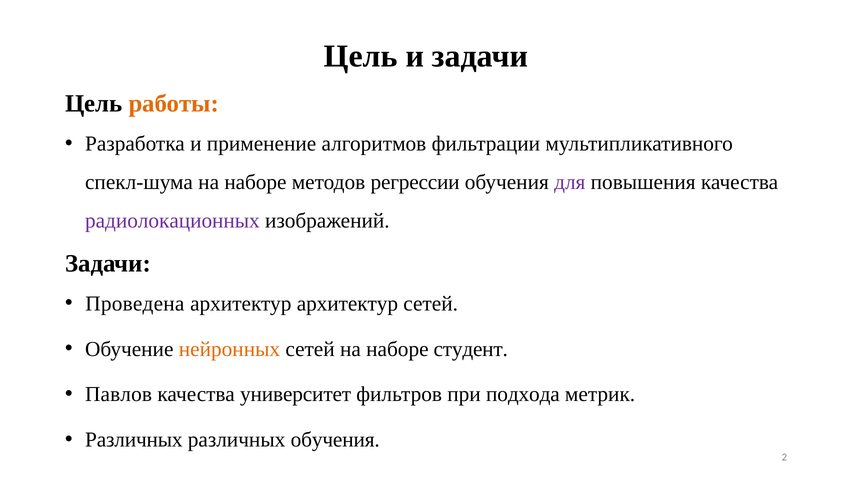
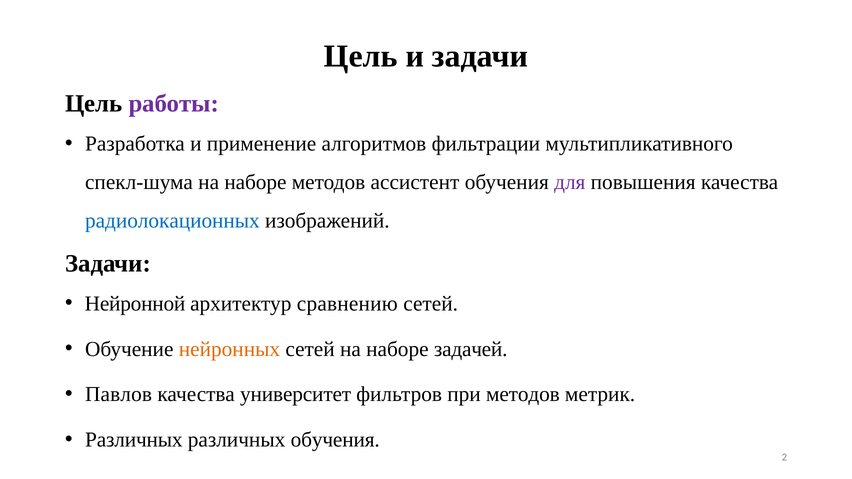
работы colour: orange -> purple
регрессии: регрессии -> ассистент
радиолокационных colour: purple -> blue
Проведена: Проведена -> Нейронной
архитектур архитектур: архитектур -> сравнению
студент: студент -> задачей
при подхода: подхода -> методов
